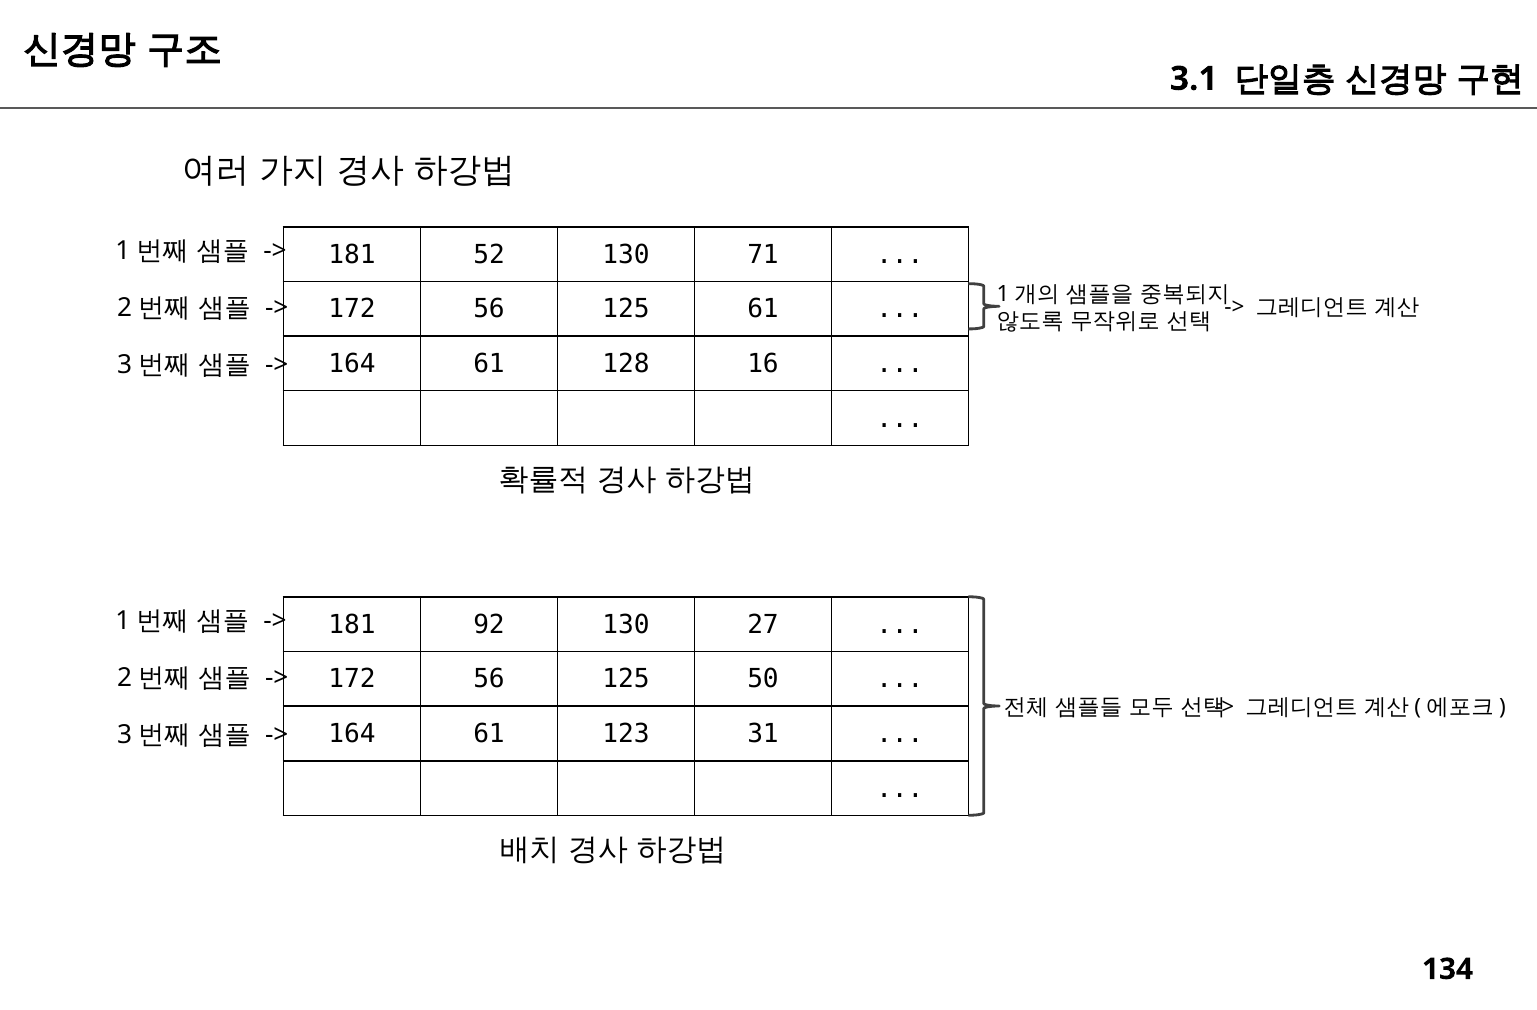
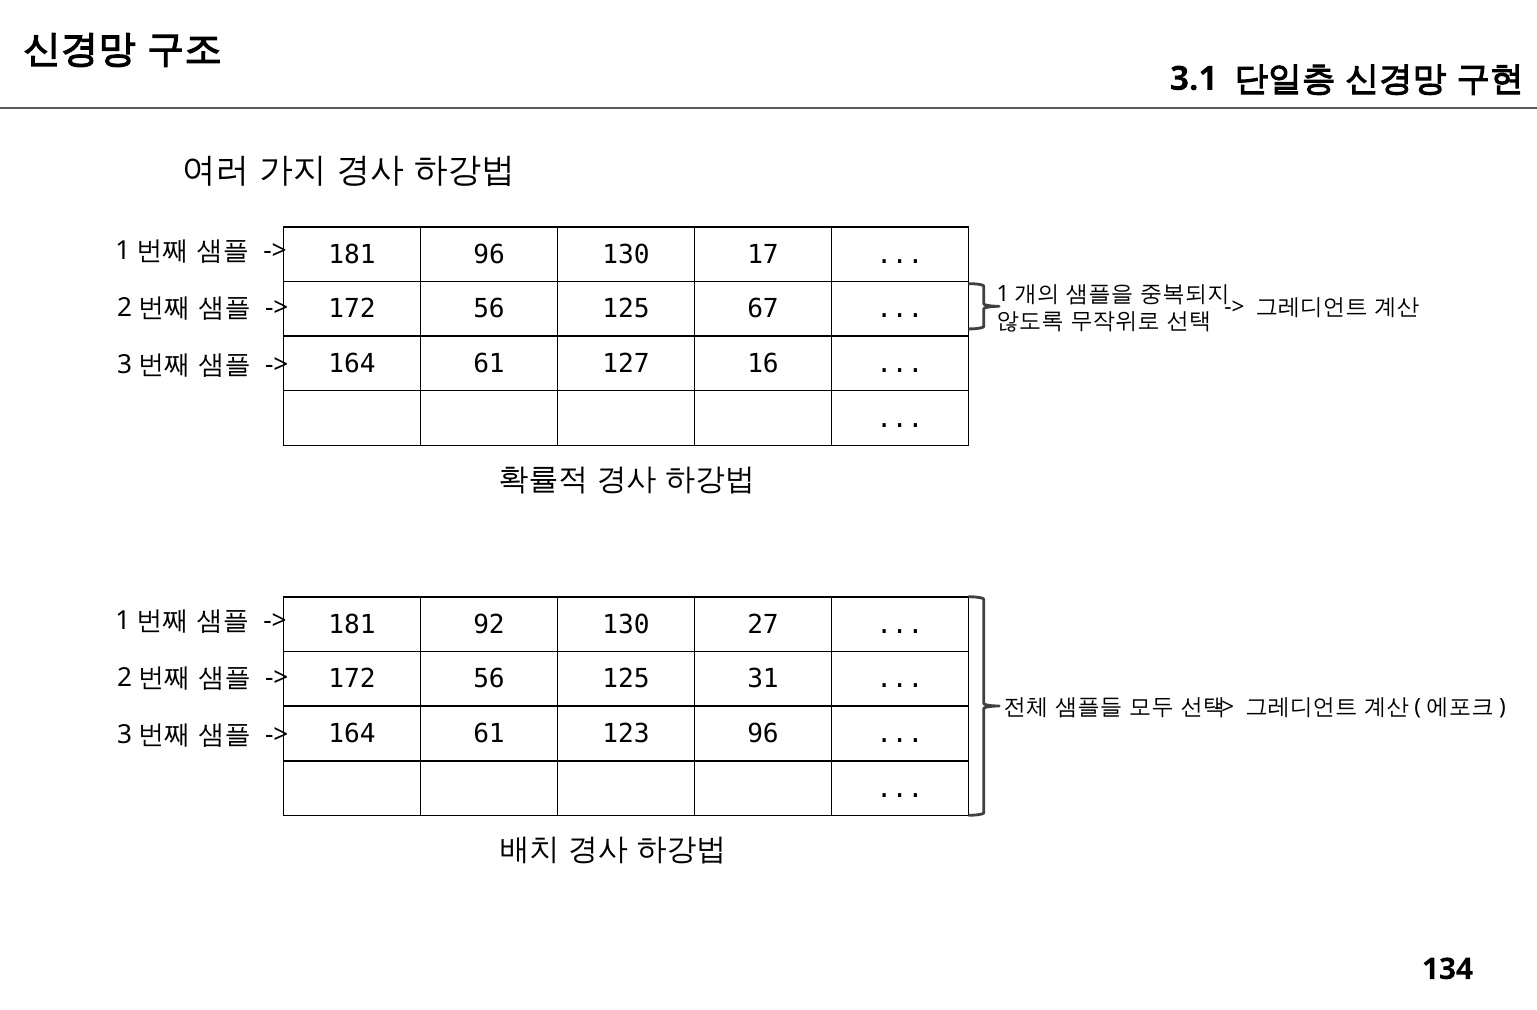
181 52: 52 -> 96
71: 71 -> 17
125 61: 61 -> 67
128: 128 -> 127
50: 50 -> 31
123 31: 31 -> 96
